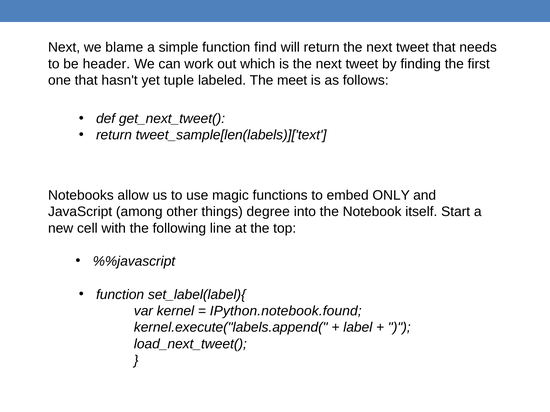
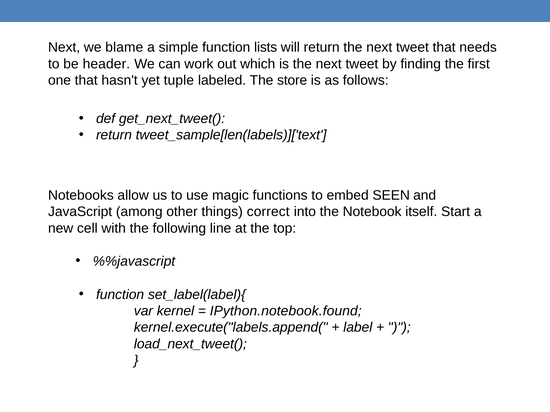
find: find -> lists
meet: meet -> store
ONLY: ONLY -> SEEN
degree: degree -> correct
